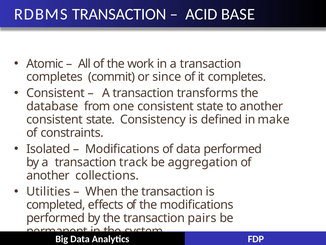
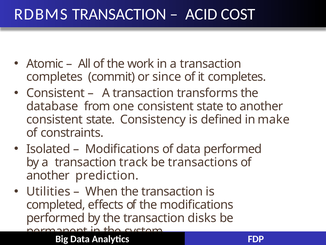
BASE: BASE -> COST
aggregation: aggregation -> transactions
collections: collections -> prediction
pairs: pairs -> disks
